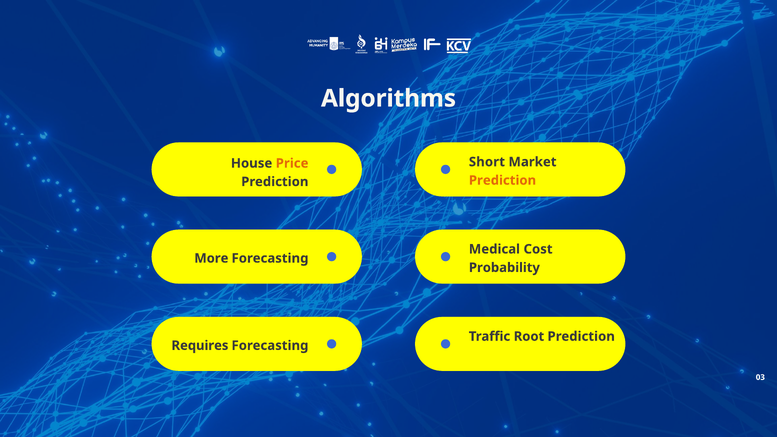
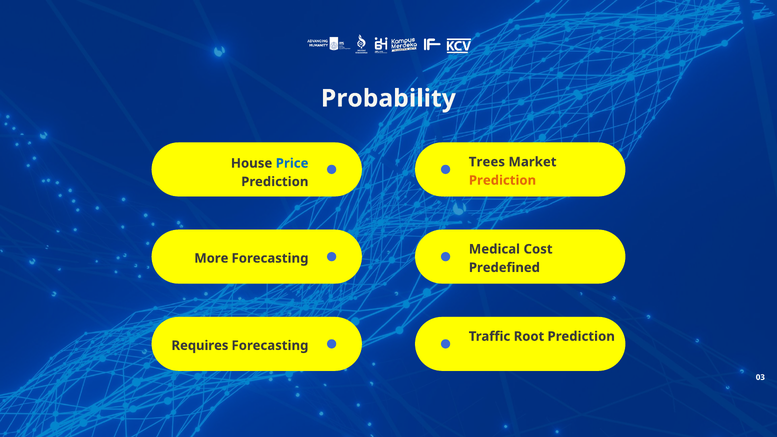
Algorithms: Algorithms -> Probability
Short: Short -> Trees
Price colour: orange -> blue
Probability: Probability -> Predefined
